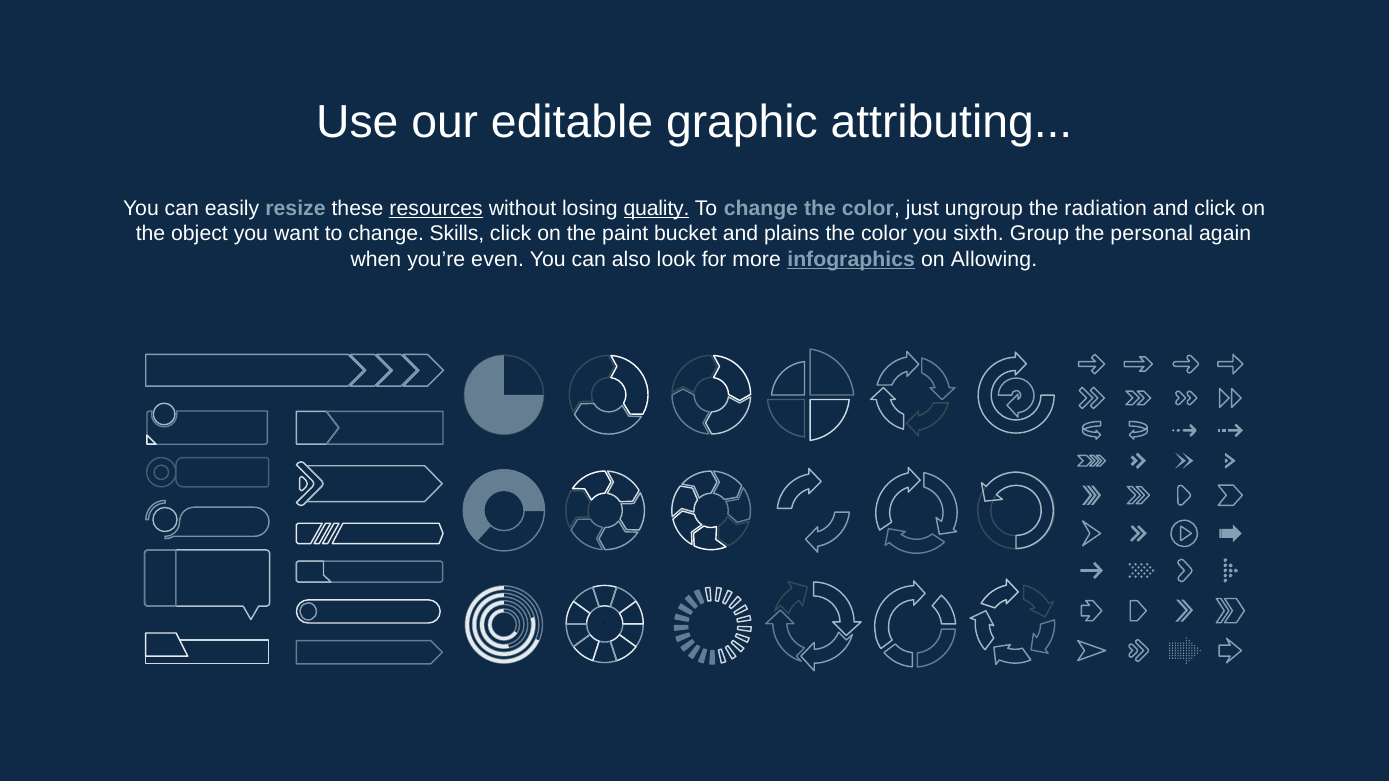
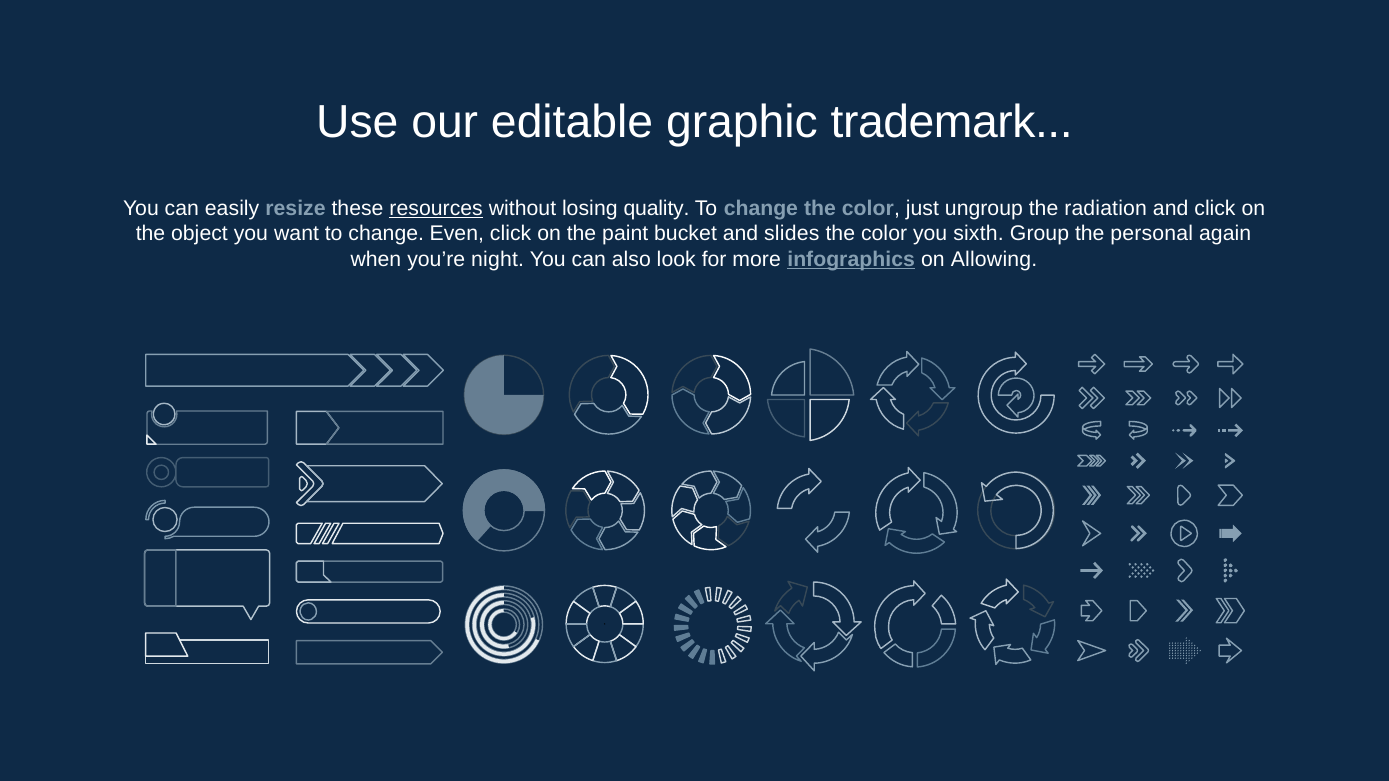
attributing: attributing -> trademark
quality underline: present -> none
Skills: Skills -> Even
plains: plains -> slides
even: even -> night
